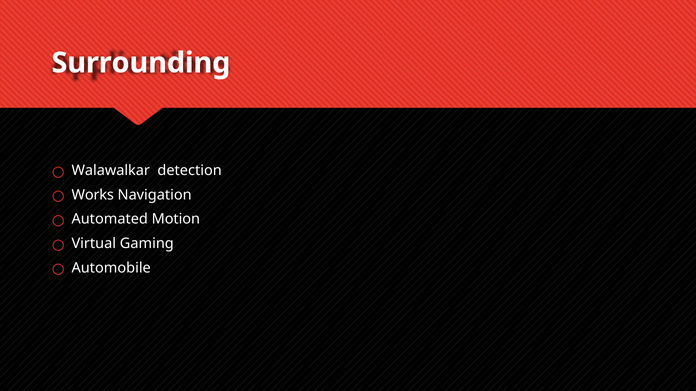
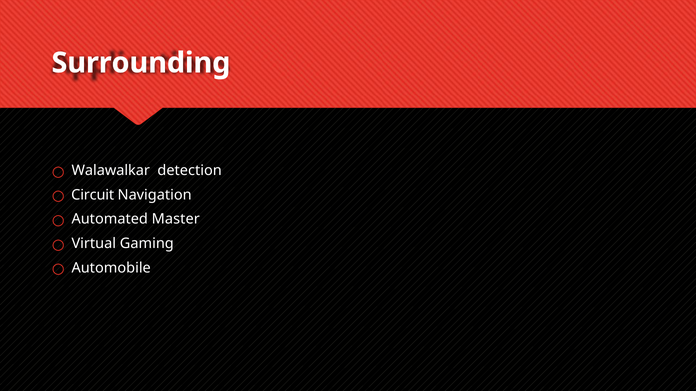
Works: Works -> Circuit
Motion: Motion -> Master
